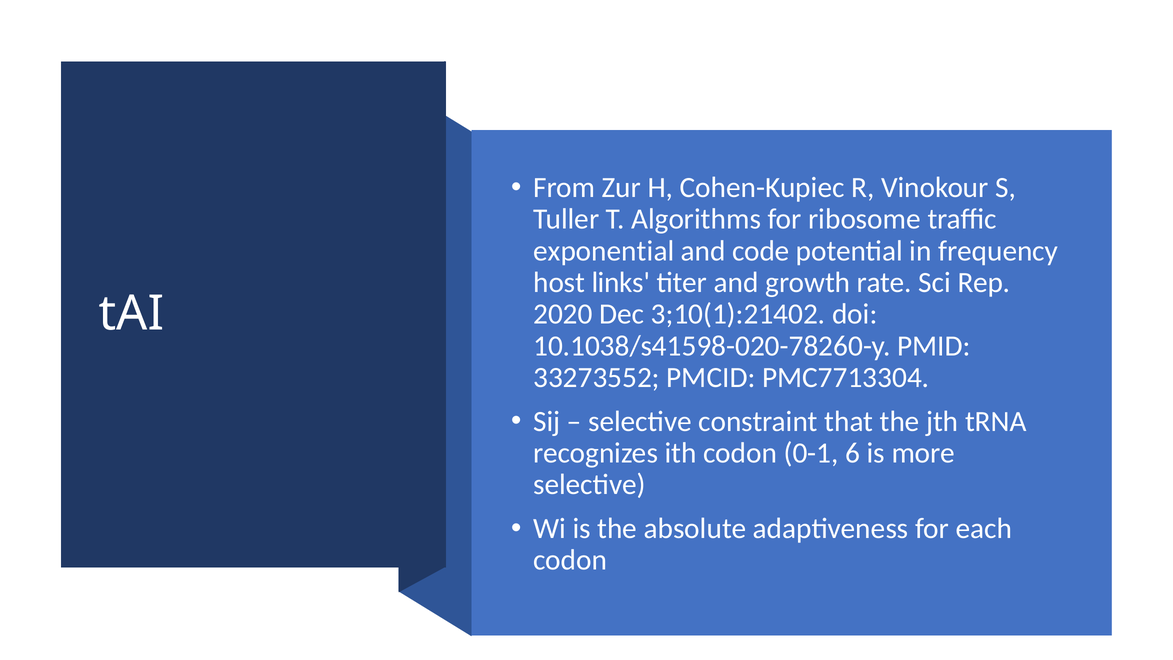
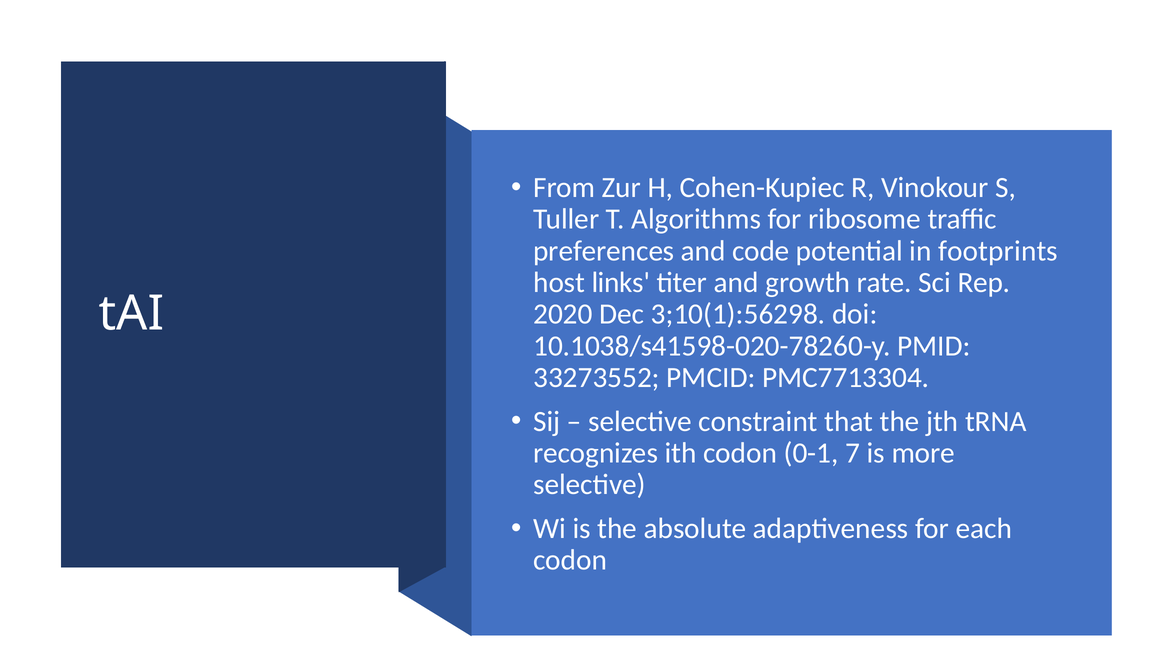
exponential: exponential -> preferences
frequency: frequency -> footprints
3;10(1):21402: 3;10(1):21402 -> 3;10(1):56298
6: 6 -> 7
